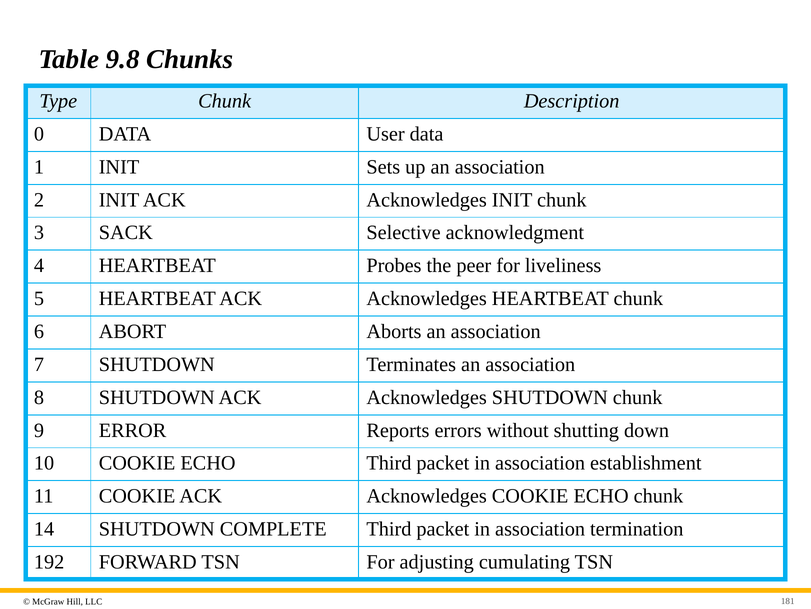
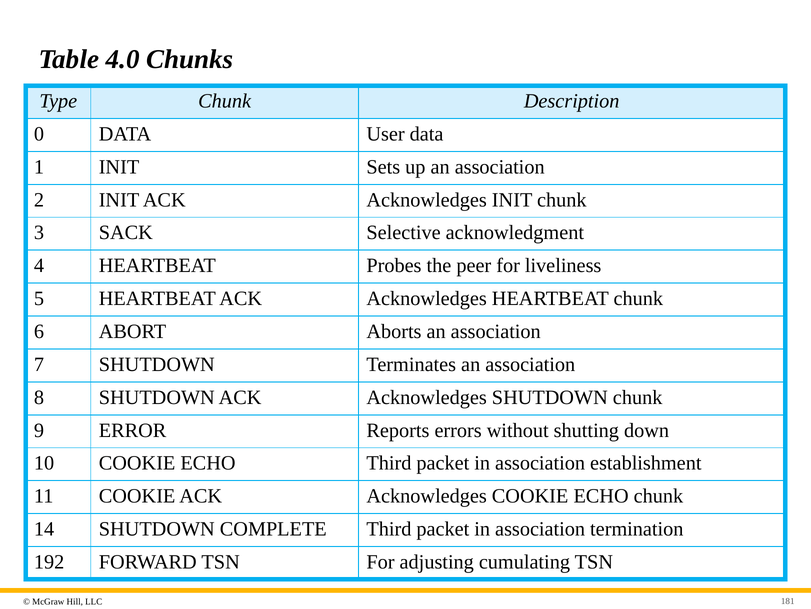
9.8: 9.8 -> 4.0
